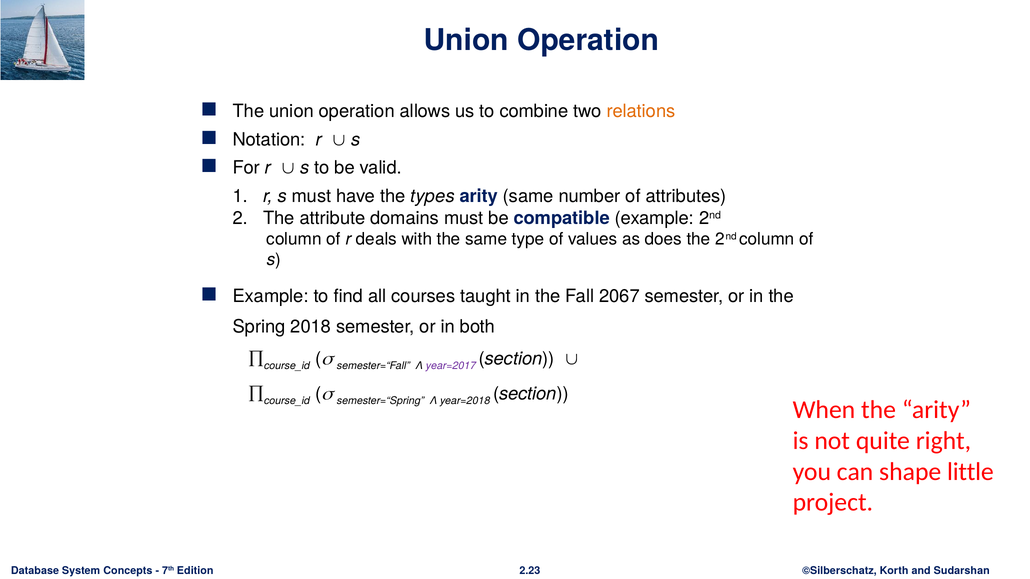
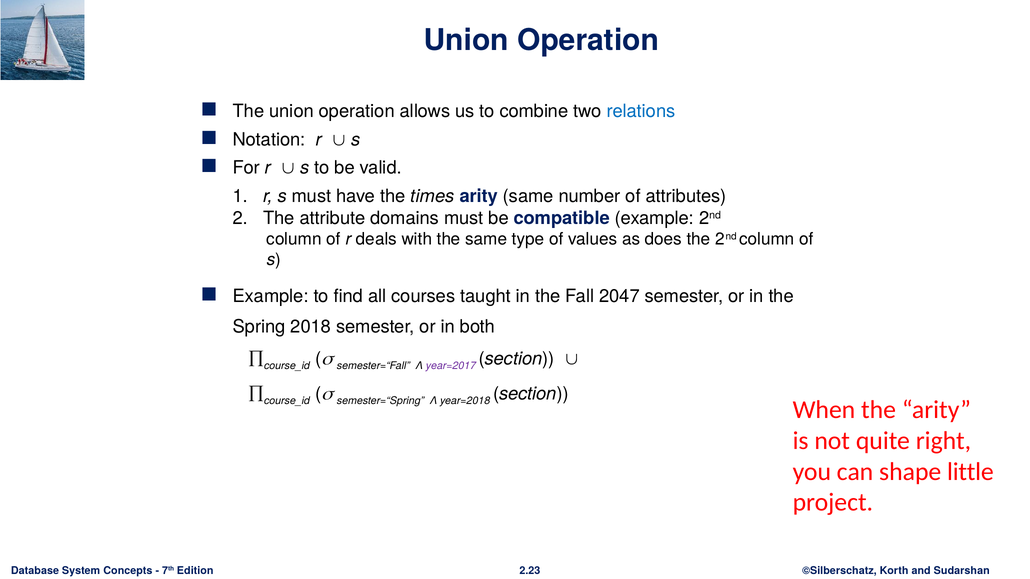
relations colour: orange -> blue
types: types -> times
2067: 2067 -> 2047
